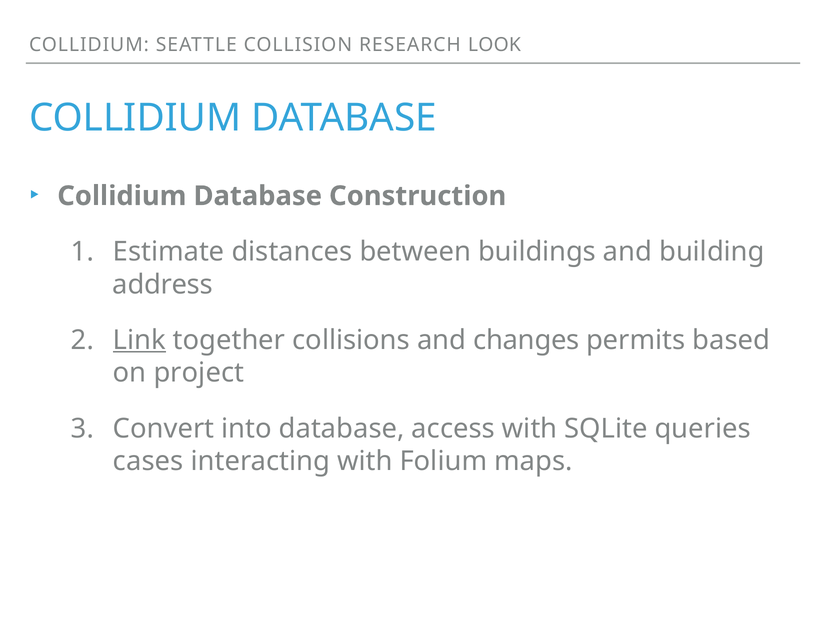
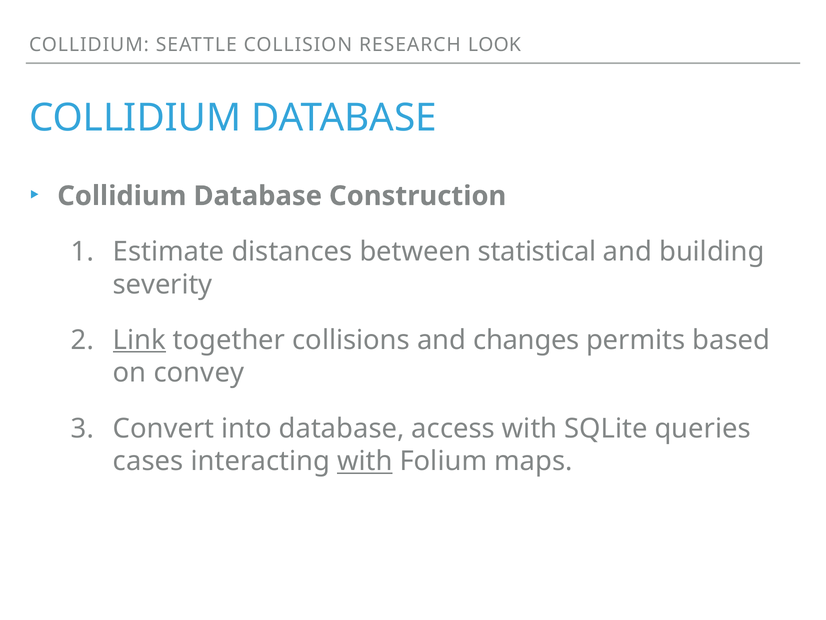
buildings: buildings -> statistical
address: address -> severity
project: project -> convey
with at (365, 461) underline: none -> present
